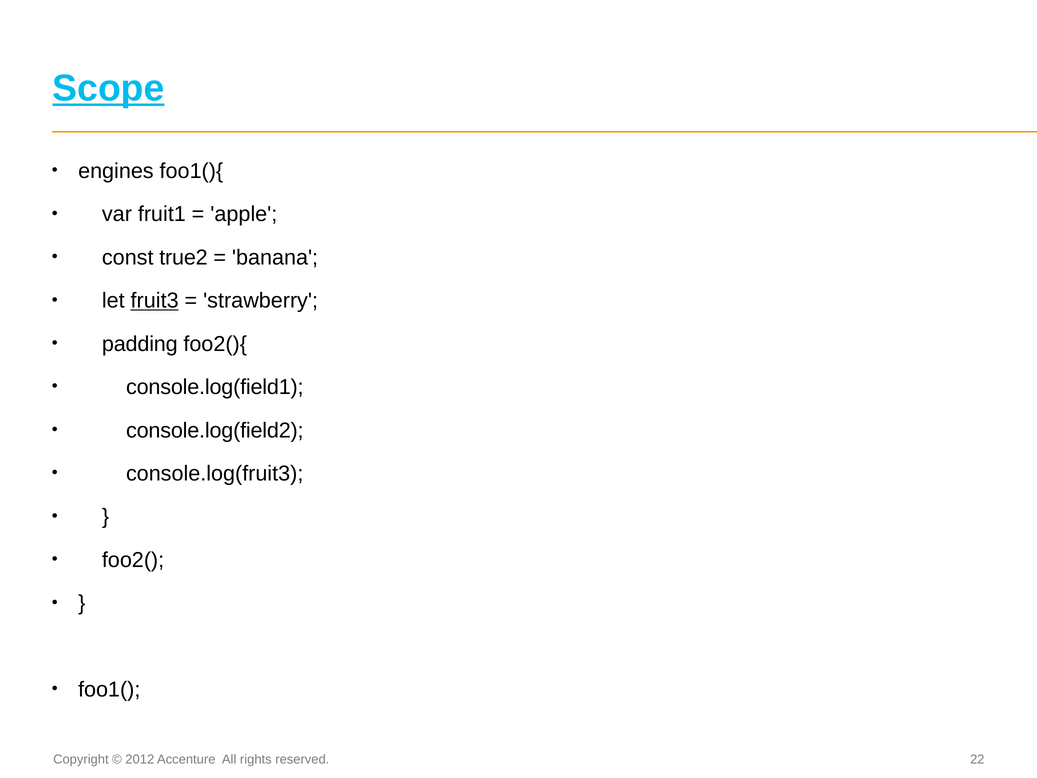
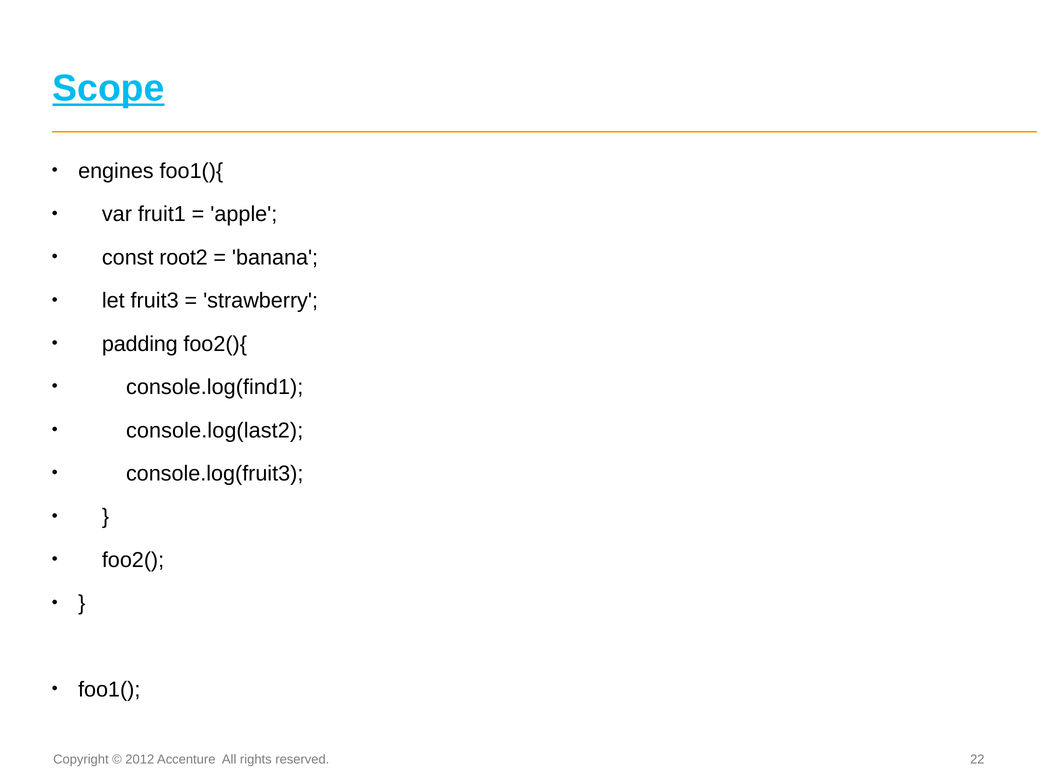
true2: true2 -> root2
fruit3 underline: present -> none
console.log(field1: console.log(field1 -> console.log(find1
console.log(field2: console.log(field2 -> console.log(last2
